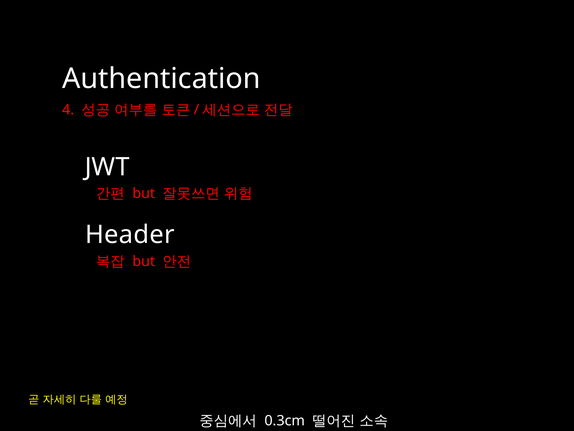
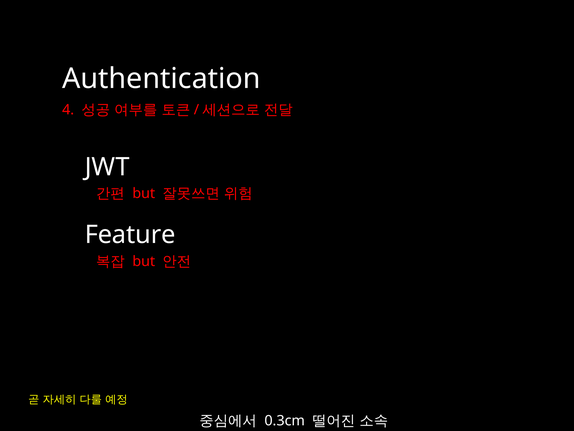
Header: Header -> Feature
